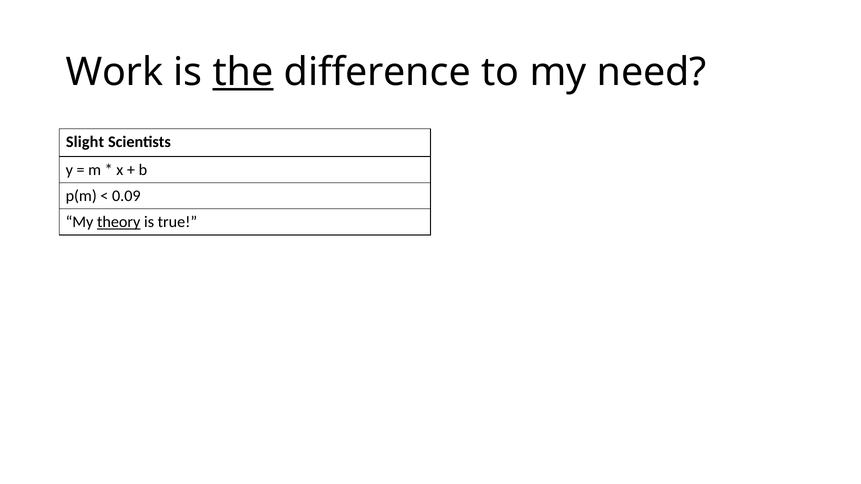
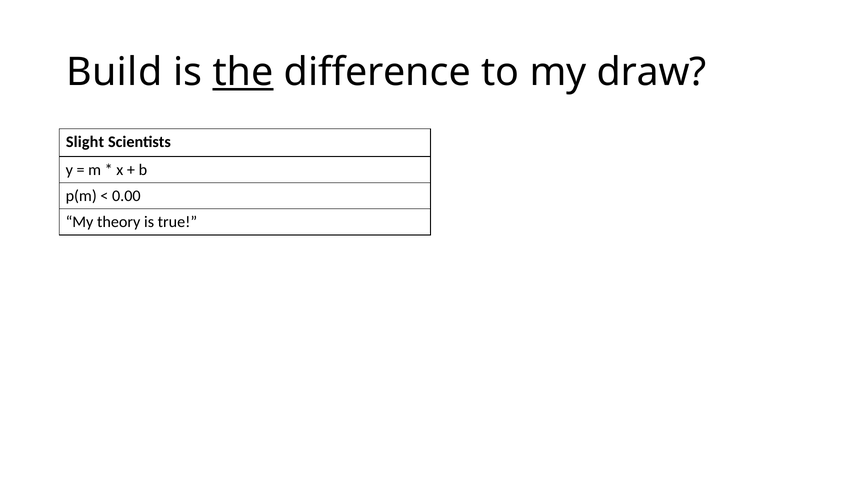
Work: Work -> Build
need: need -> draw
0.09: 0.09 -> 0.00
theory underline: present -> none
